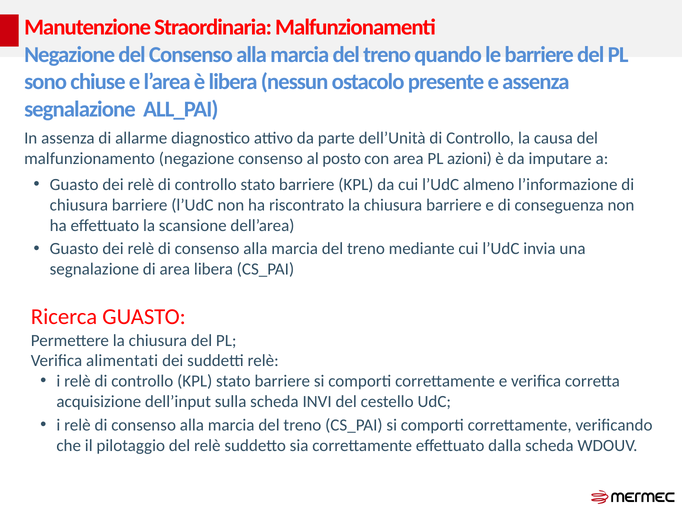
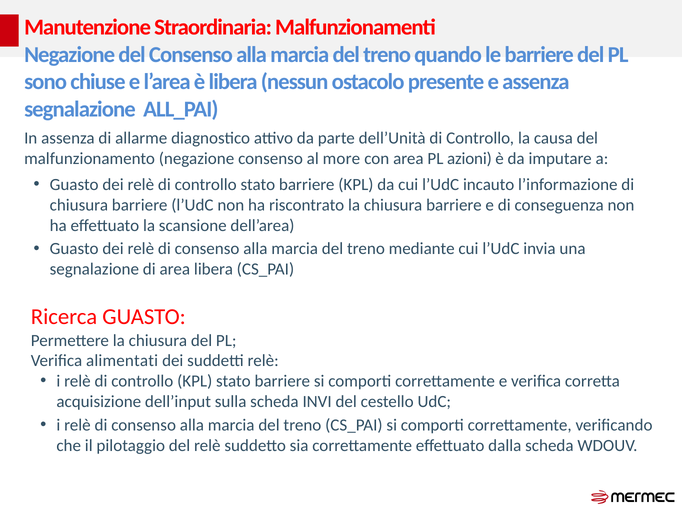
posto: posto -> more
almeno: almeno -> incauto
